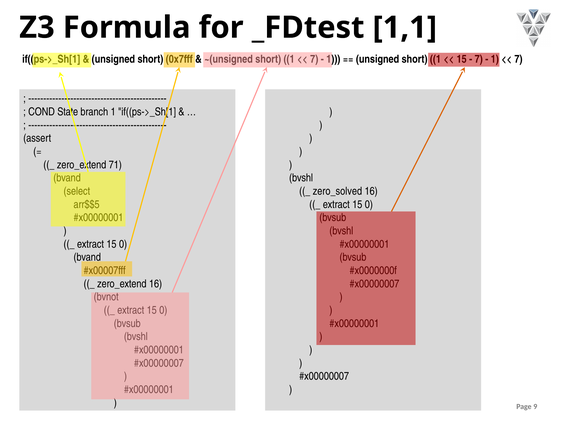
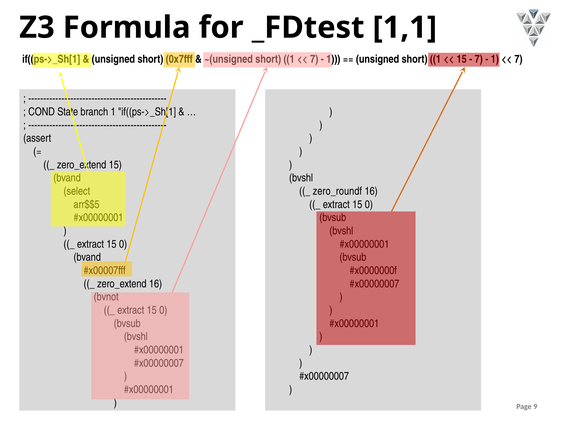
zero_extend 71: 71 -> 15
zero_solved: zero_solved -> zero_roundf
